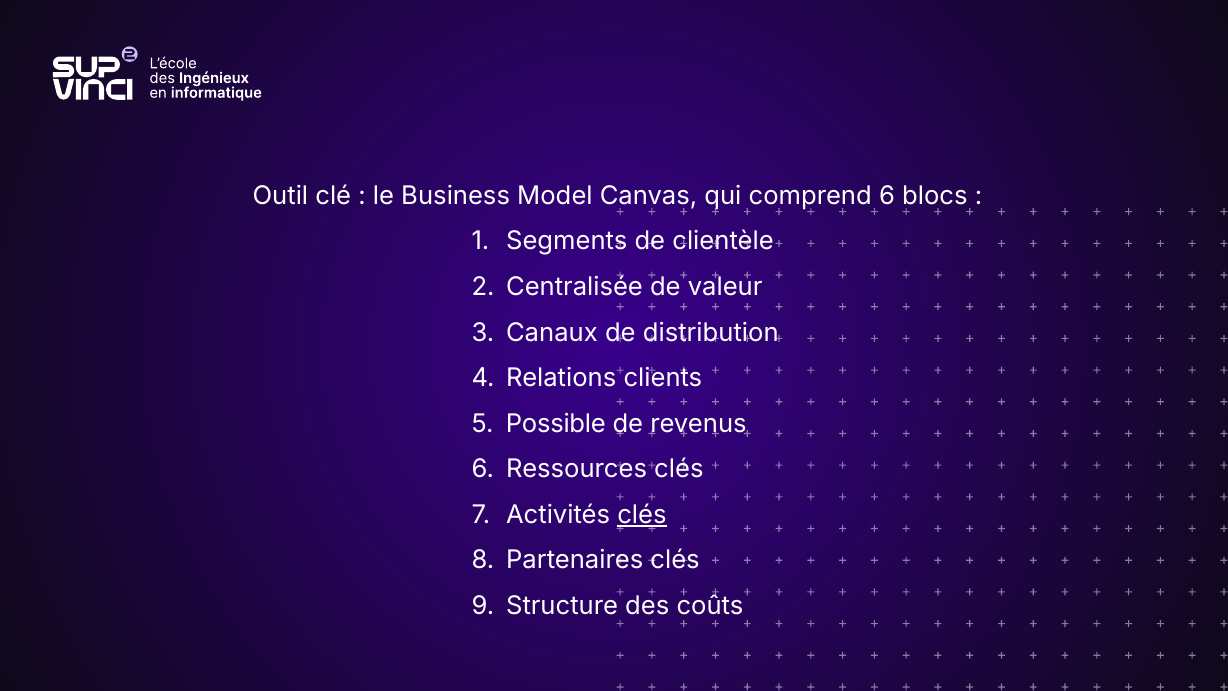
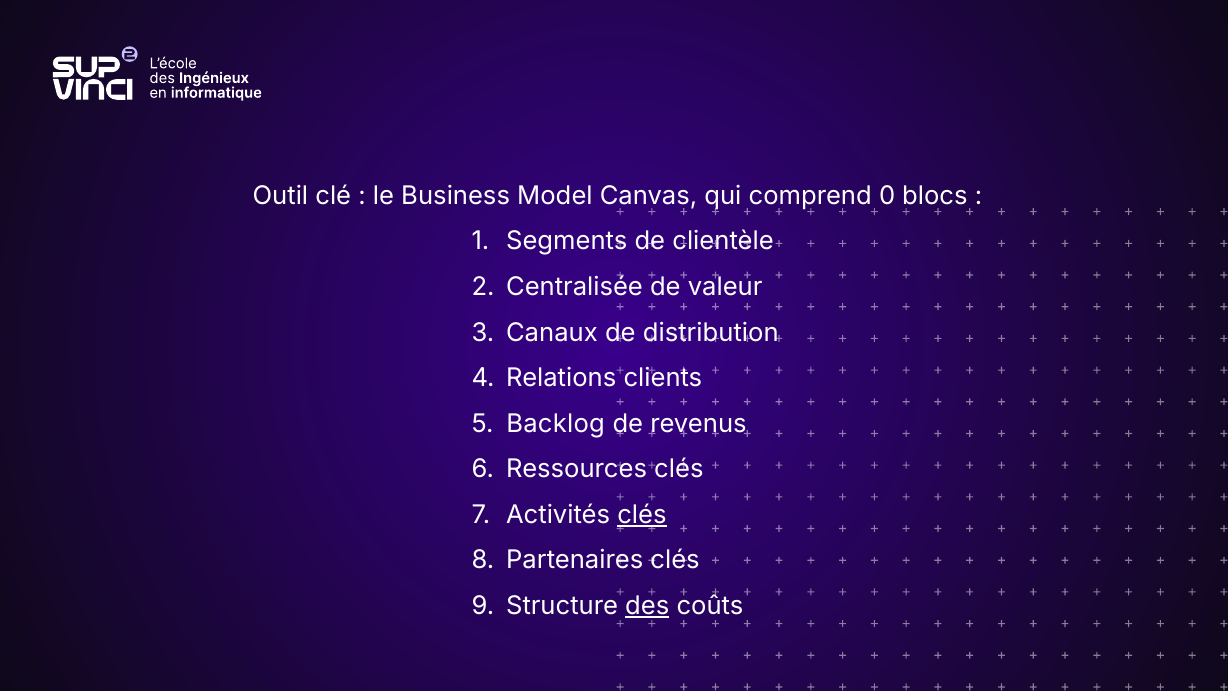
comprend 6: 6 -> 0
Possible: Possible -> Backlog
des underline: none -> present
